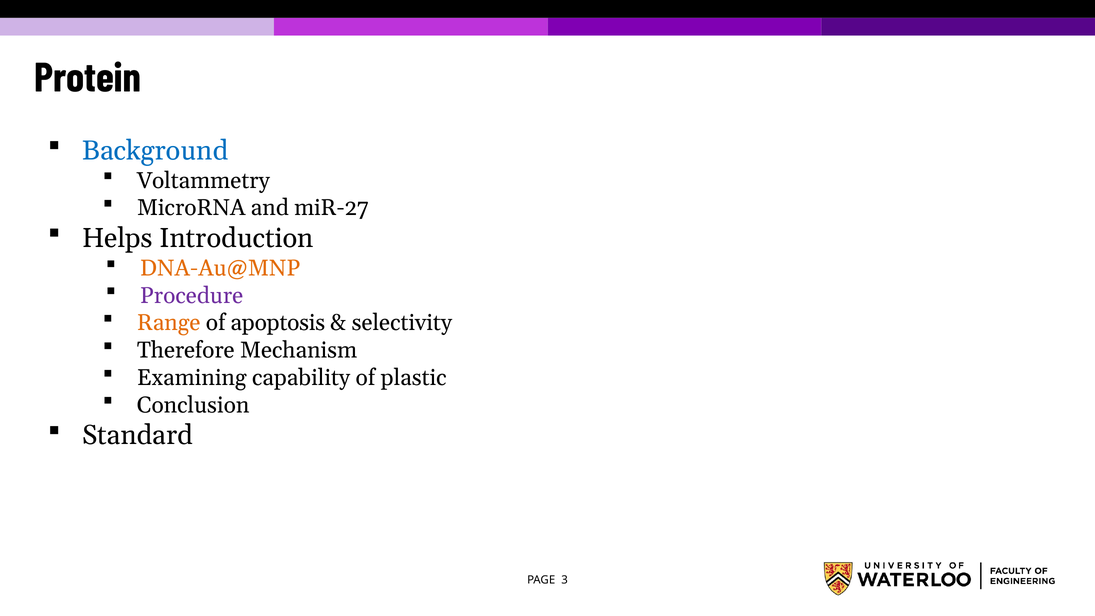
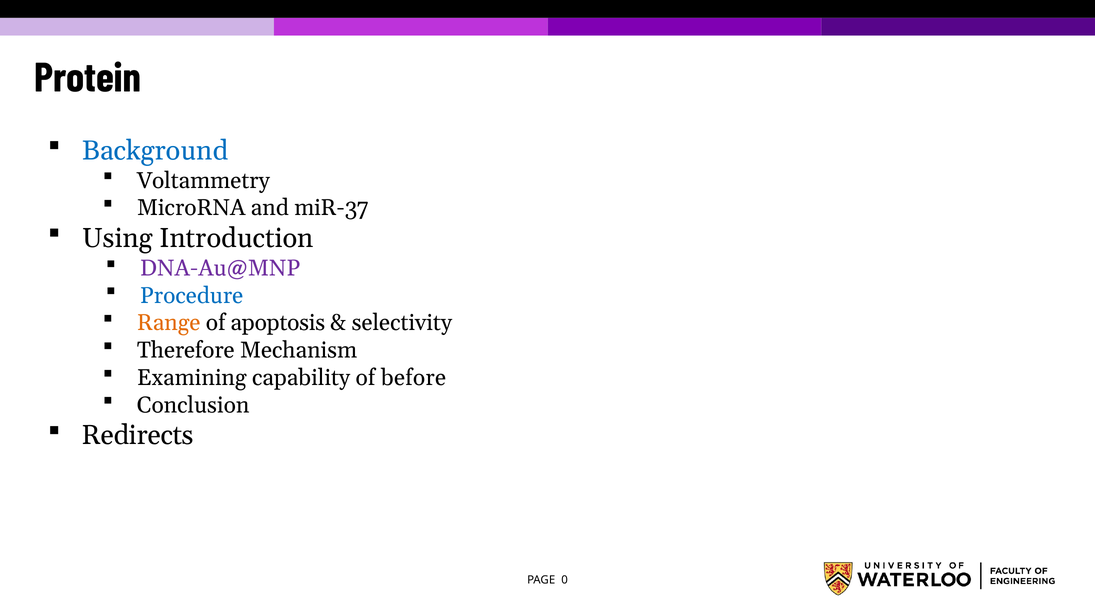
miR-27: miR-27 -> miR-37
Helps: Helps -> Using
DNA-Au@MNP colour: orange -> purple
Procedure colour: purple -> blue
plastic: plastic -> before
Standard: Standard -> Redirects
3: 3 -> 0
